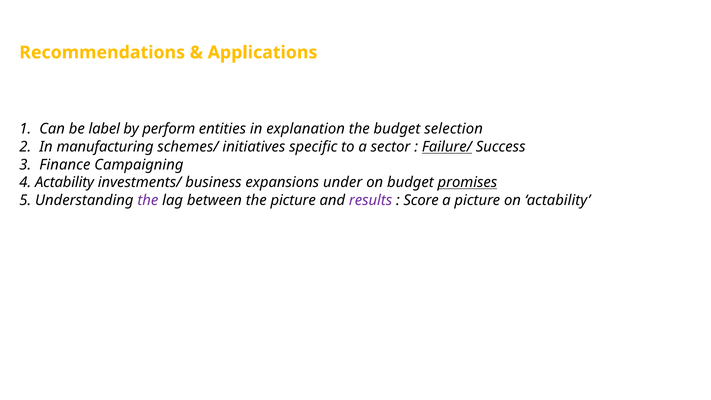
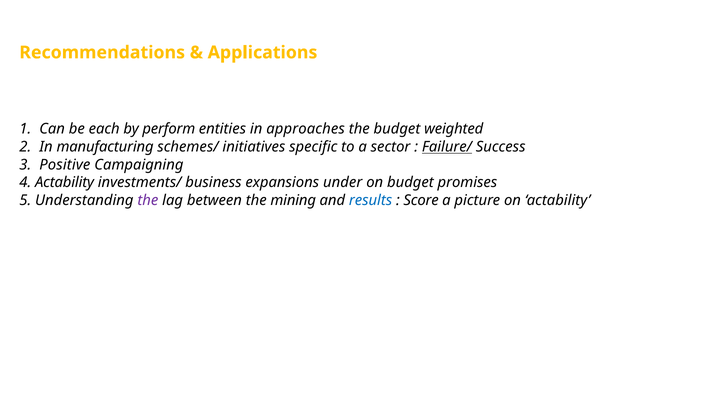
label: label -> each
explanation: explanation -> approaches
selection: selection -> weighted
Finance: Finance -> Positive
promises underline: present -> none
the picture: picture -> mining
results colour: purple -> blue
